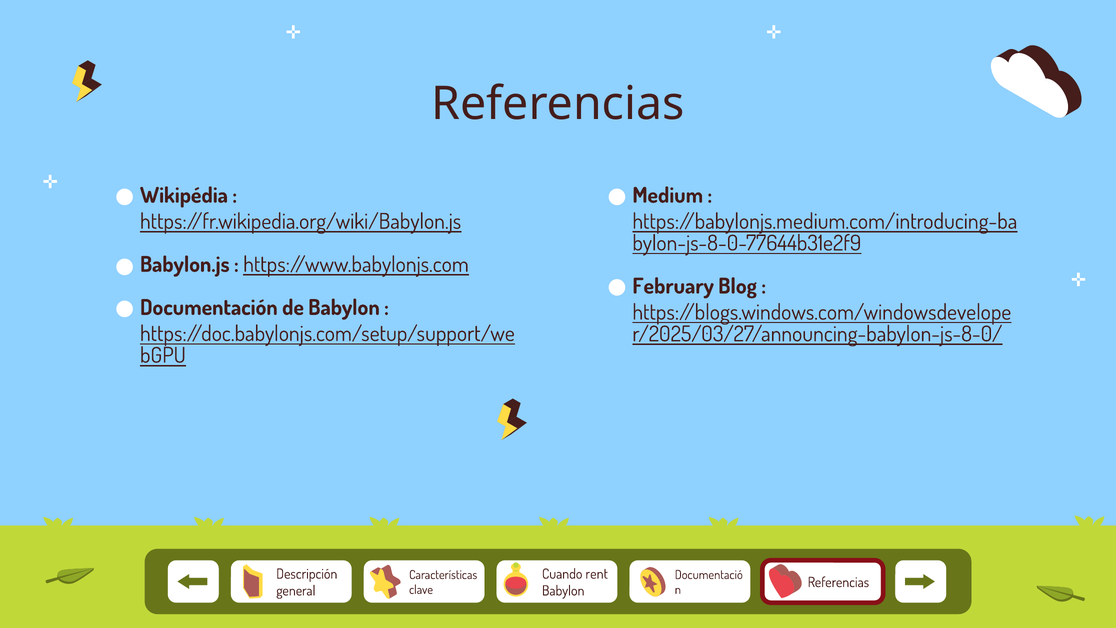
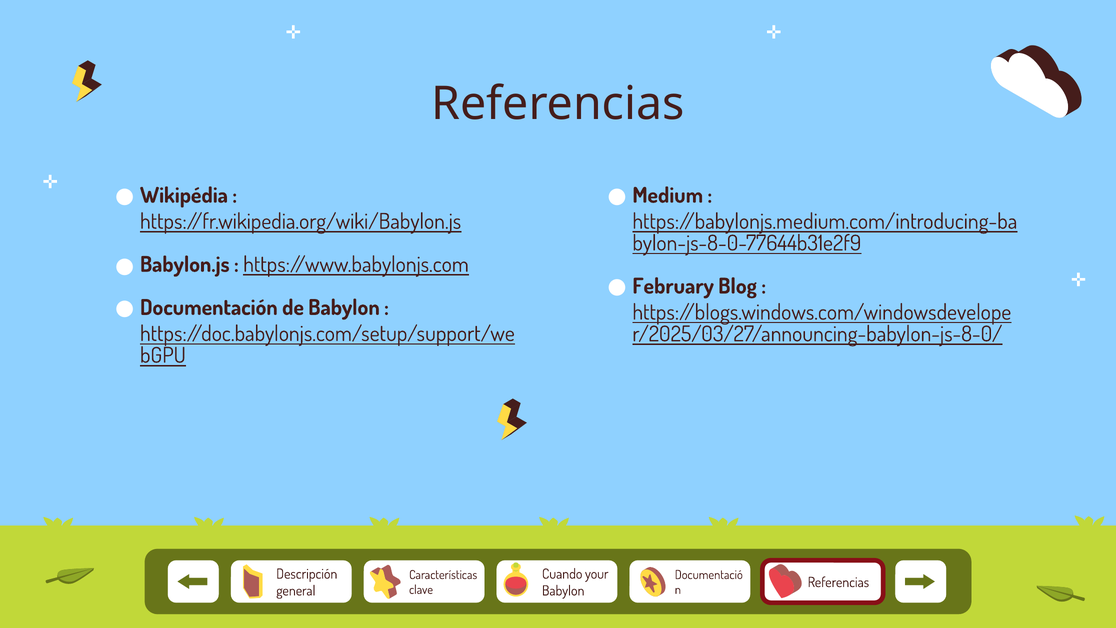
rent: rent -> your
